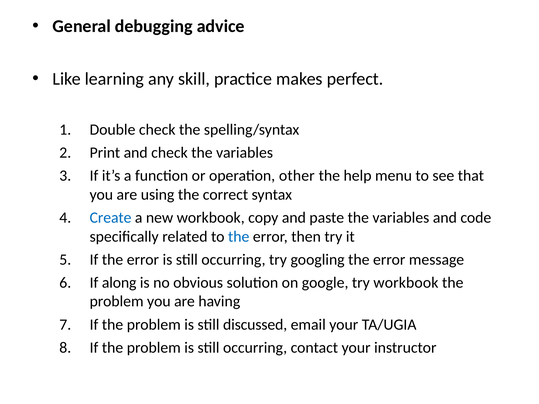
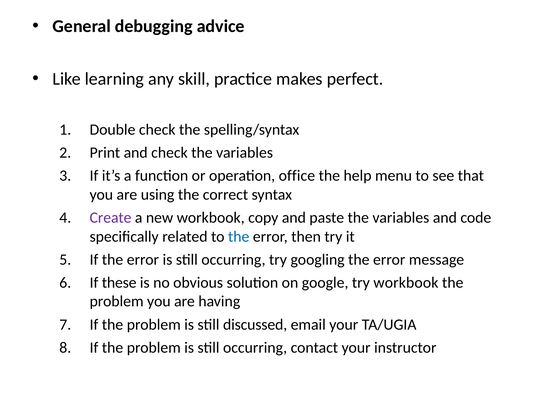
other: other -> office
Create colour: blue -> purple
along: along -> these
